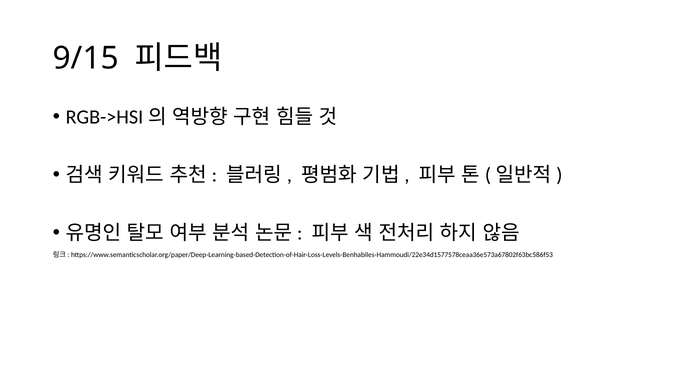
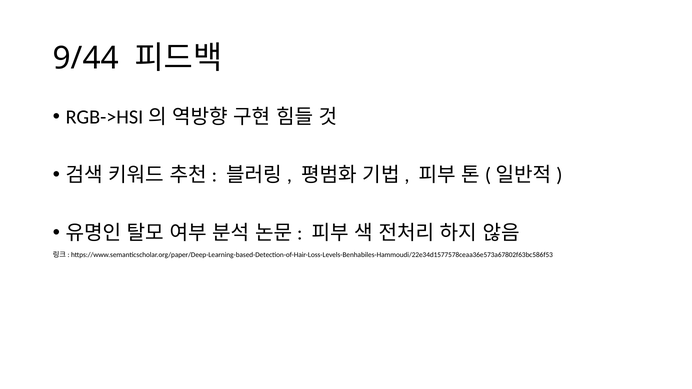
9/15: 9/15 -> 9/44
